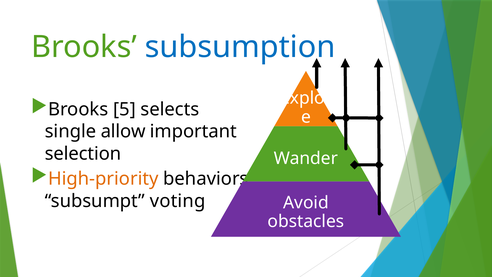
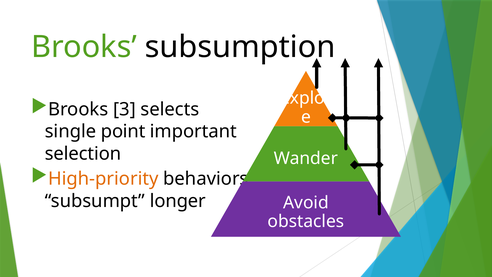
subsumption colour: blue -> black
5: 5 -> 3
allow: allow -> point
voting: voting -> longer
